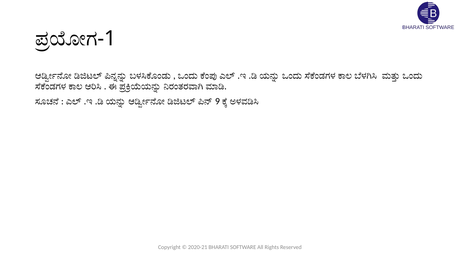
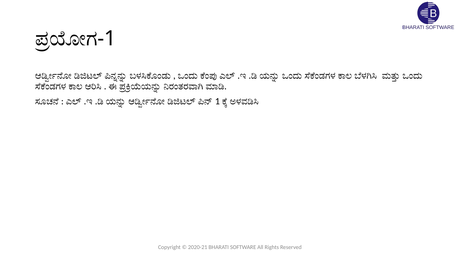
9: 9 -> 1
